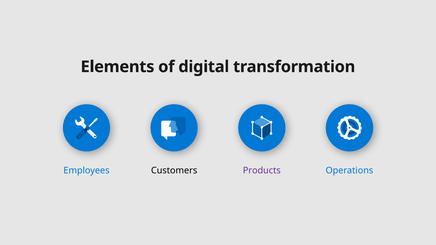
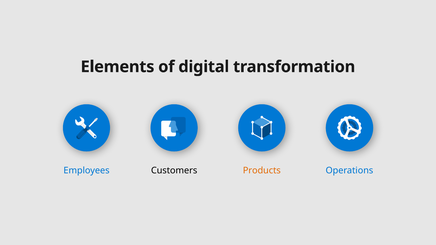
Products colour: purple -> orange
